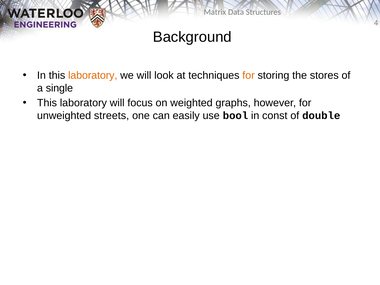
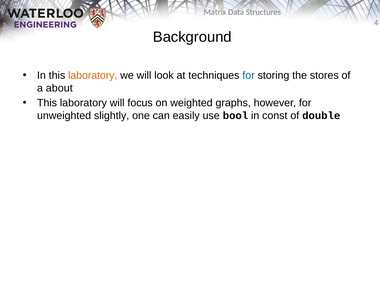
for at (249, 75) colour: orange -> blue
single: single -> about
streets: streets -> slightly
